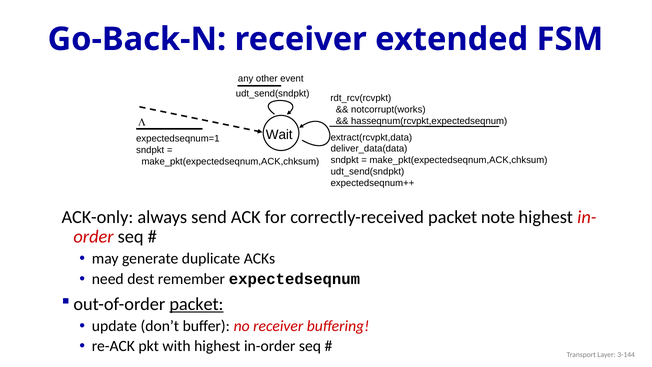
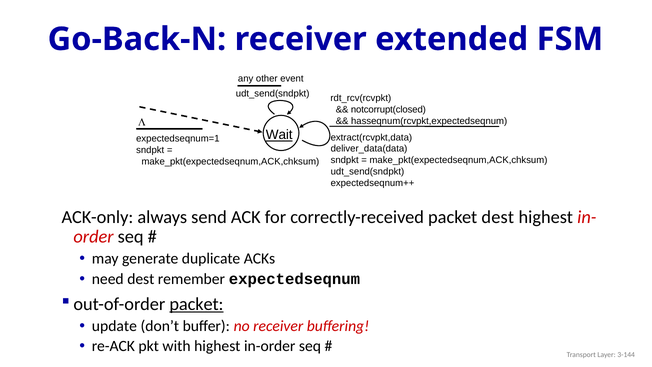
notcorrupt(works: notcorrupt(works -> notcorrupt(closed
Wait underline: none -> present
packet note: note -> dest
